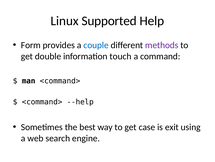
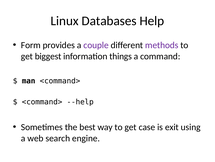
Supported: Supported -> Databases
couple colour: blue -> purple
double: double -> biggest
touch: touch -> things
